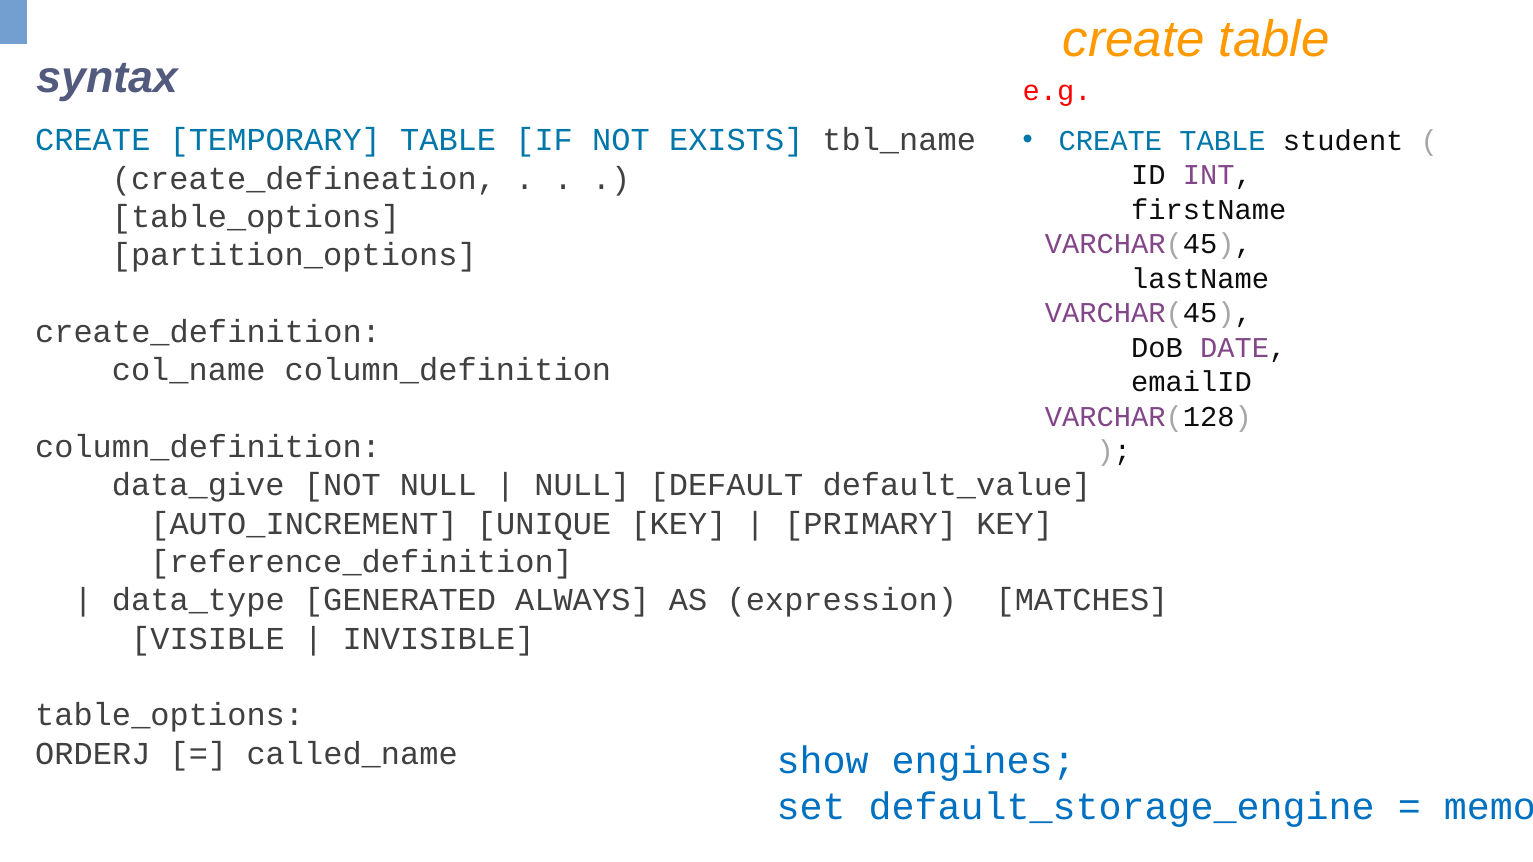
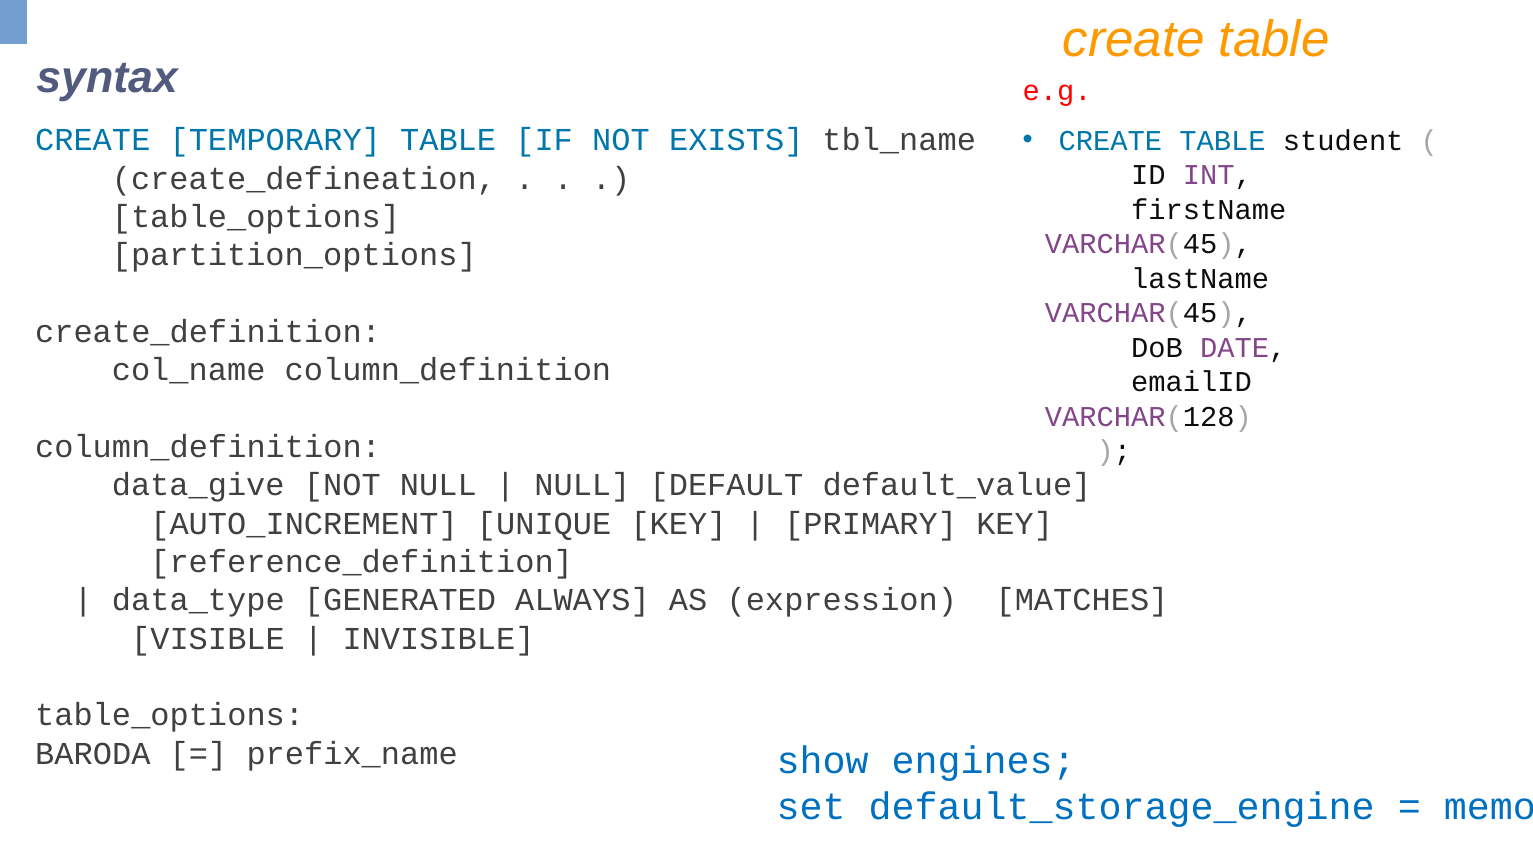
ORDERJ: ORDERJ -> BARODA
called_name: called_name -> prefix_name
